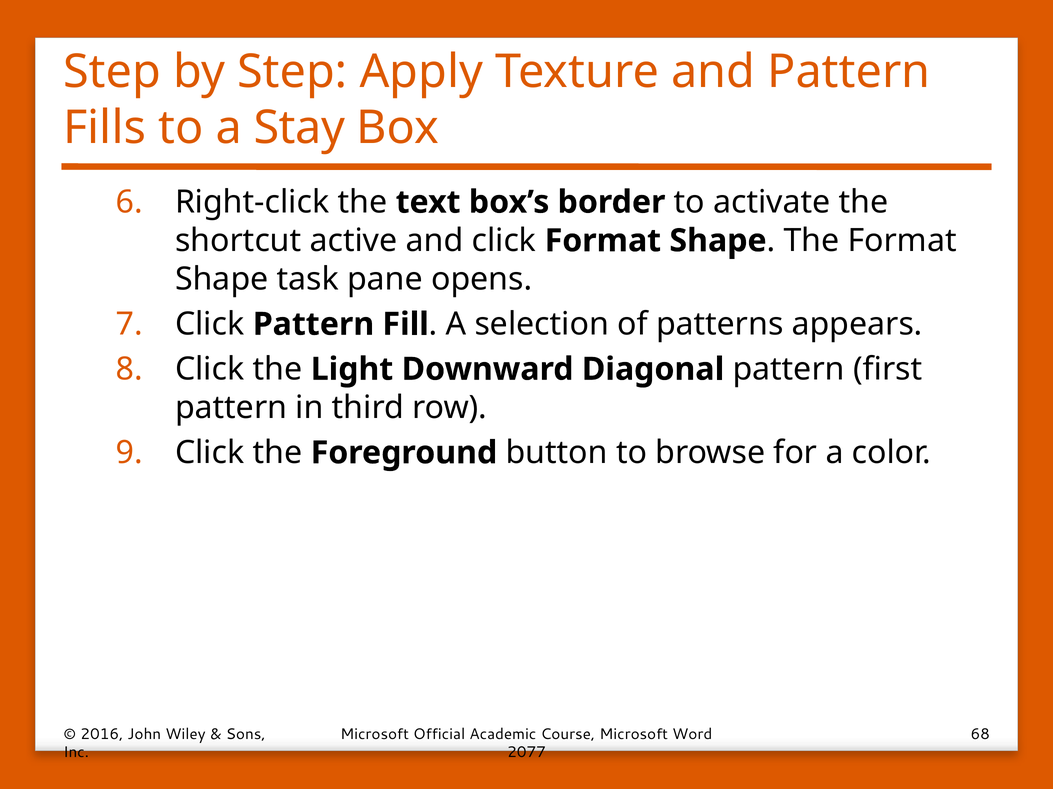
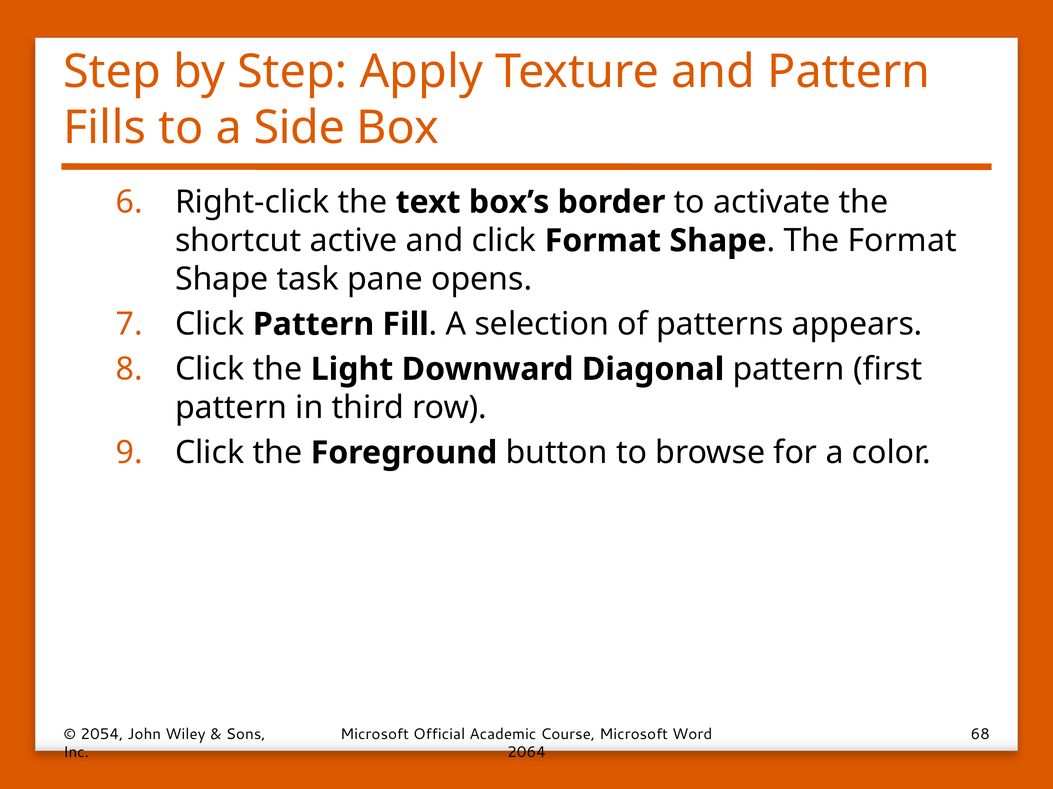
Stay: Stay -> Side
2016: 2016 -> 2054
2077: 2077 -> 2064
